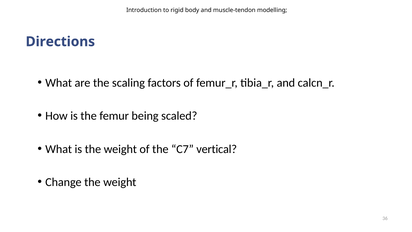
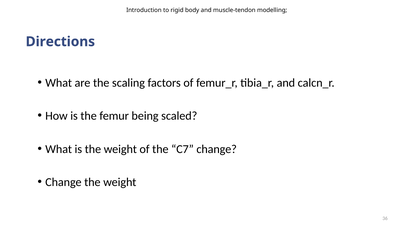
C7 vertical: vertical -> change
